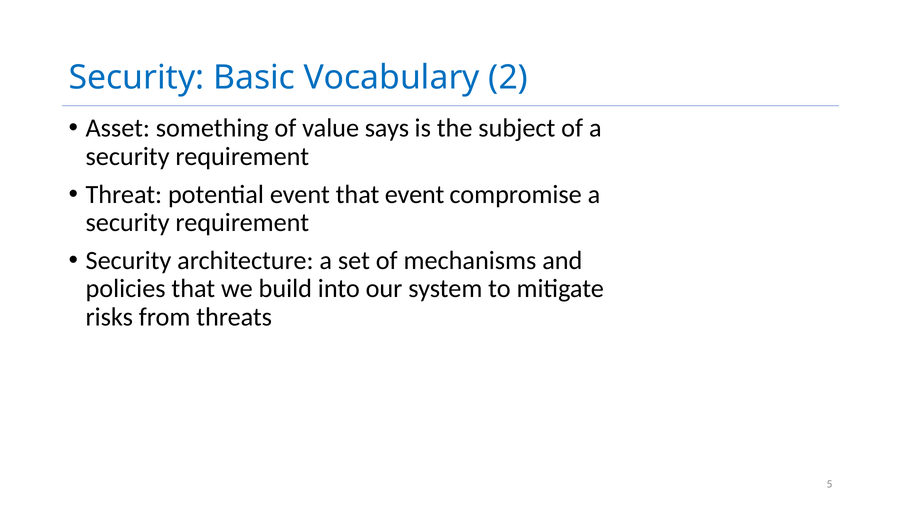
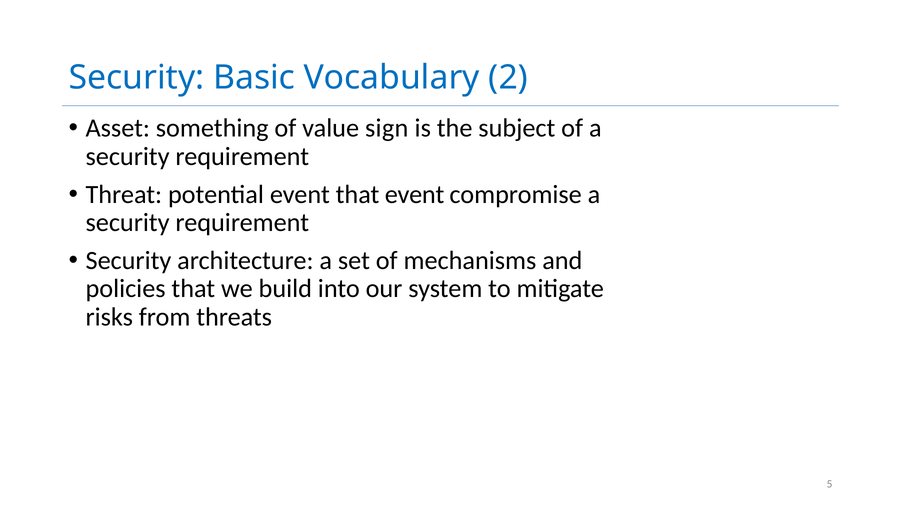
says: says -> sign
